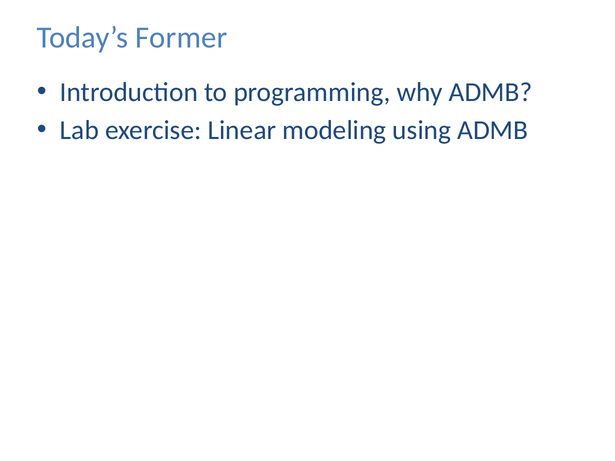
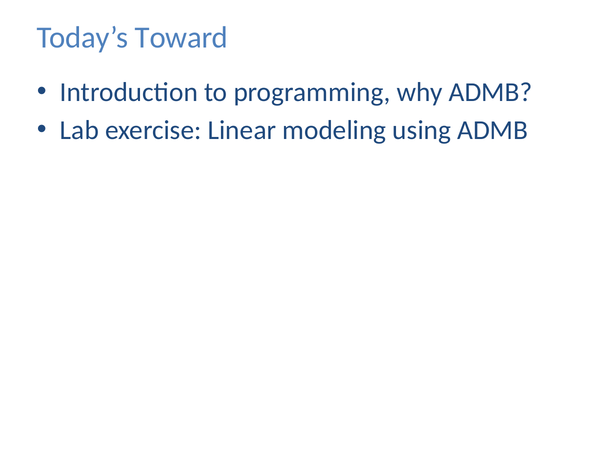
Former: Former -> Toward
